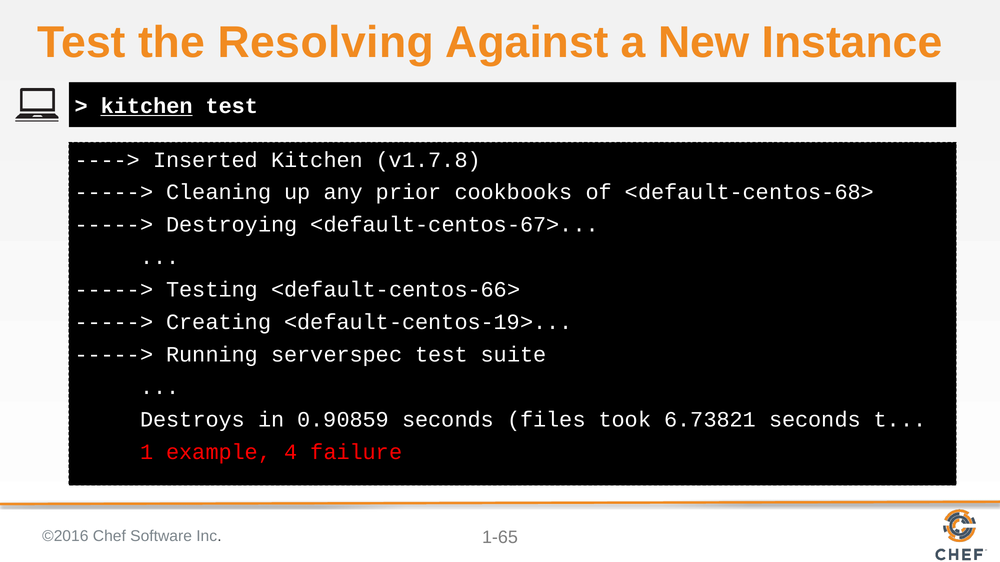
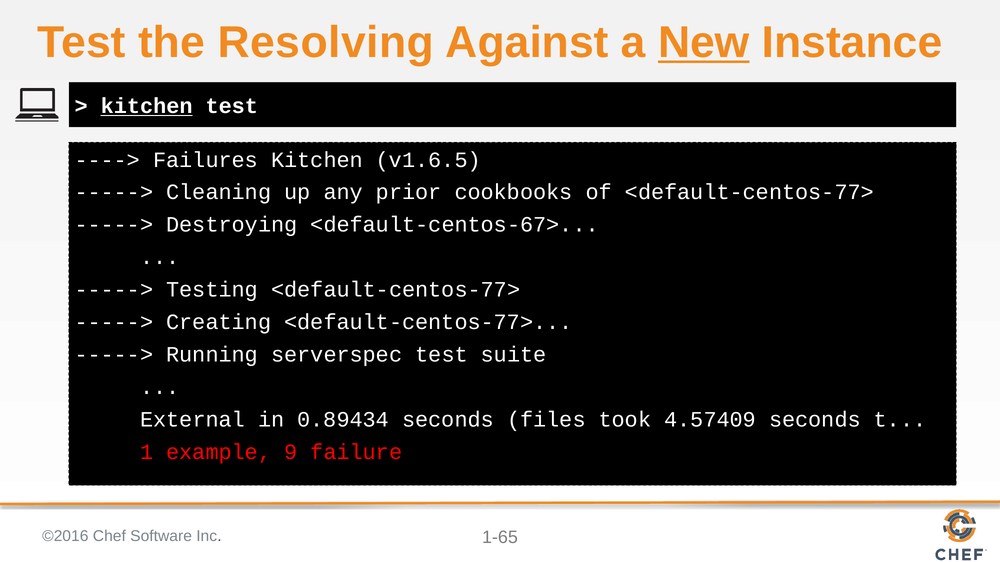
New underline: none -> present
Inserted: Inserted -> Failures
v1.7.8: v1.7.8 -> v1.6.5
of <default-centos-68>: <default-centos-68> -> <default-centos-77>
Testing <default-centos-66>: <default-centos-66> -> <default-centos-77>
Creating <default-centos-19>: <default-centos-19> -> <default-centos-77>
Destroys: Destroys -> External
0.90859: 0.90859 -> 0.89434
6.73821: 6.73821 -> 4.57409
4: 4 -> 9
